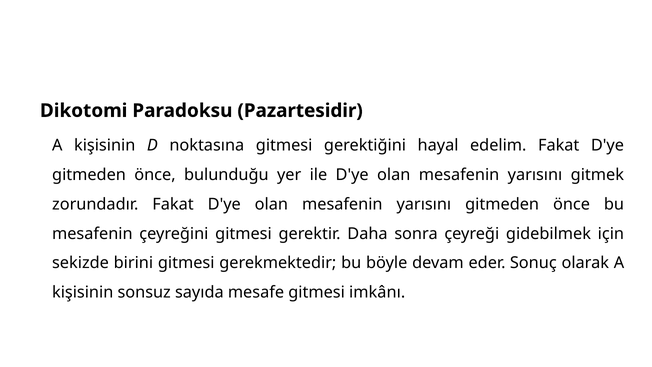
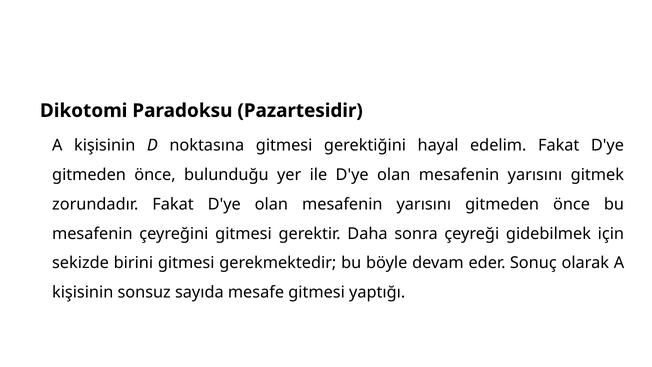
imkânı: imkânı -> yaptığı
